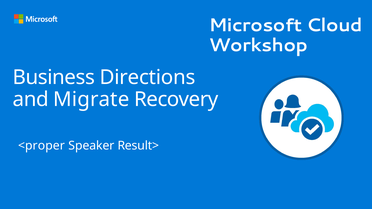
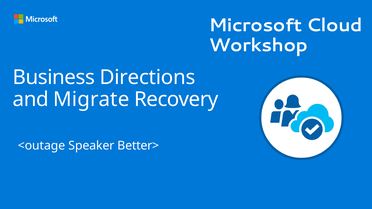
<proper: <proper -> <outage
Result>: Result> -> Better>
